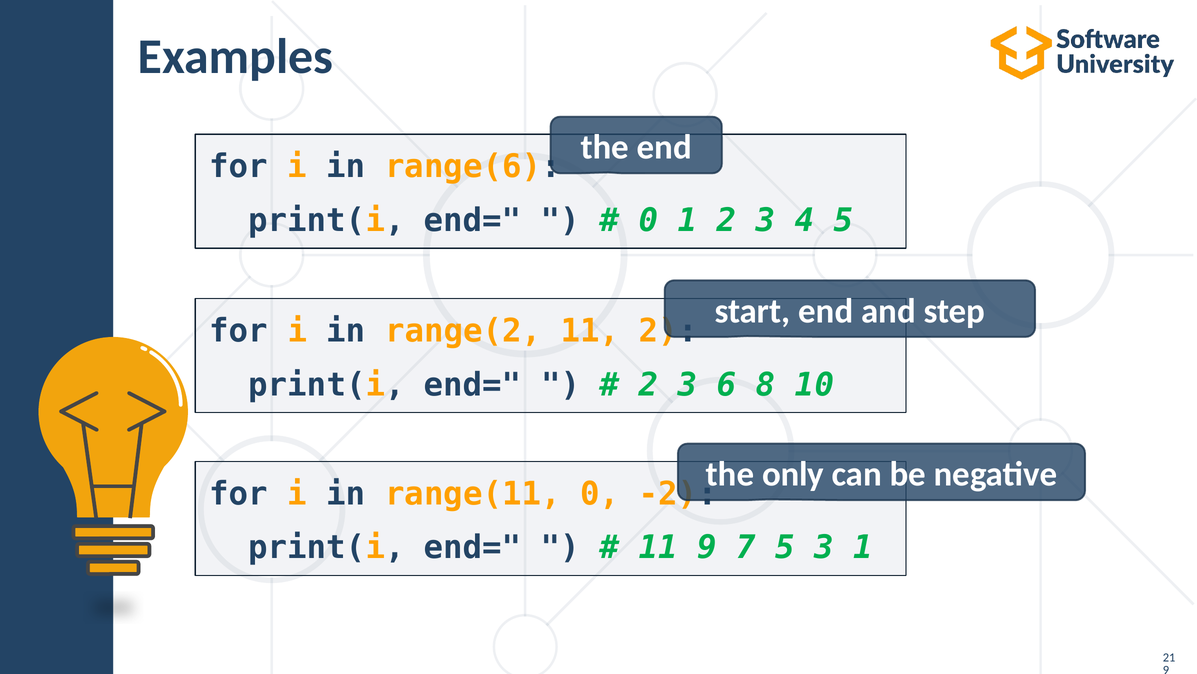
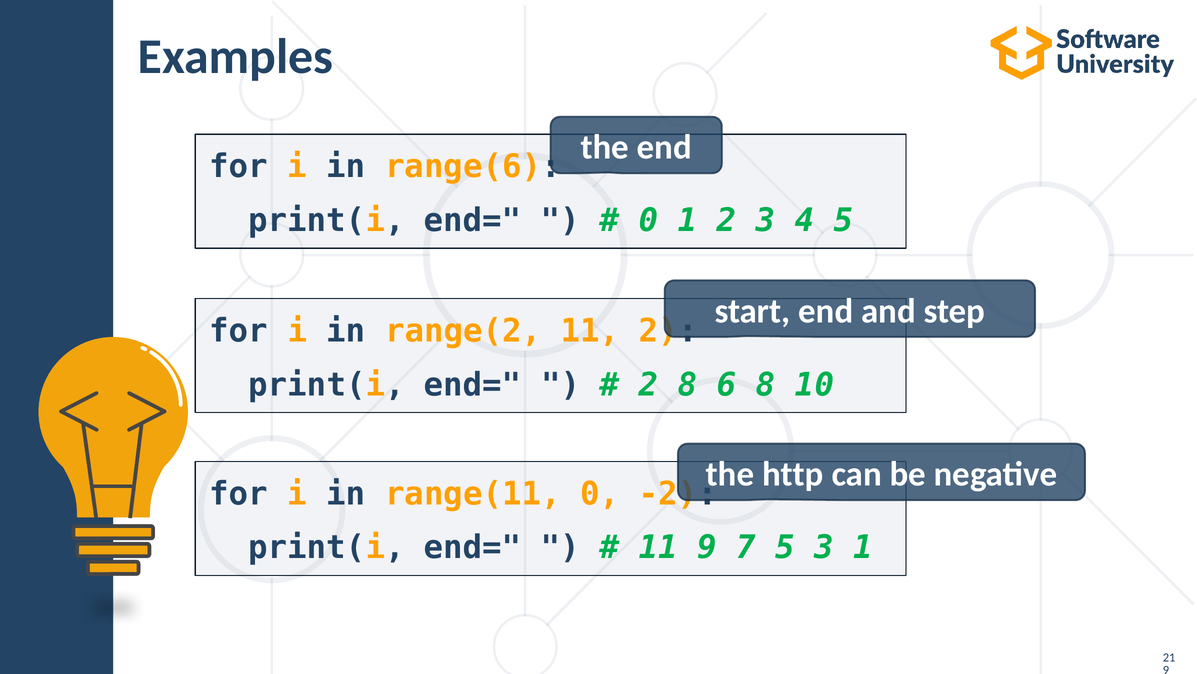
3 at (688, 384): 3 -> 8
only: only -> http
